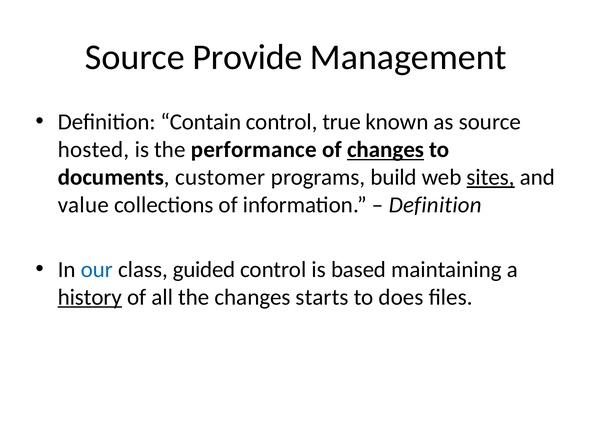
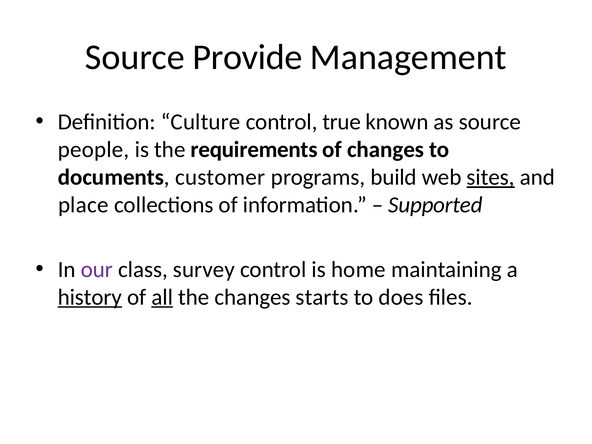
Contain: Contain -> Culture
hosted: hosted -> people
performance: performance -> requirements
changes at (386, 150) underline: present -> none
value: value -> place
Definition at (435, 205): Definition -> Supported
our colour: blue -> purple
guided: guided -> survey
based: based -> home
all underline: none -> present
